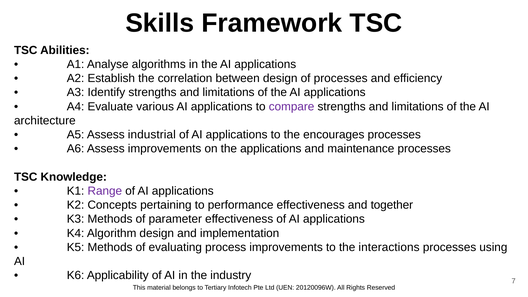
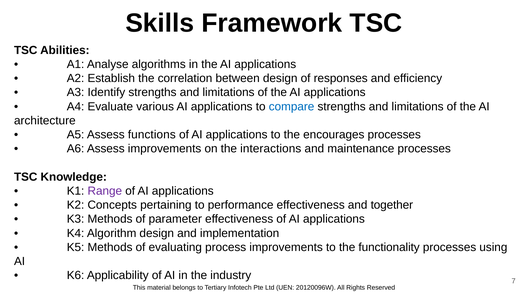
of processes: processes -> responses
compare colour: purple -> blue
industrial: industrial -> functions
the applications: applications -> interactions
interactions: interactions -> functionality
